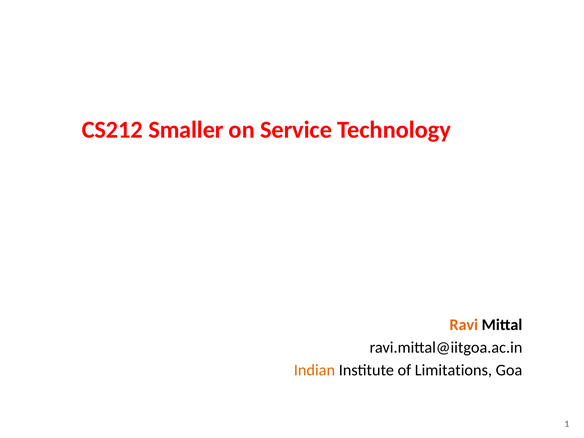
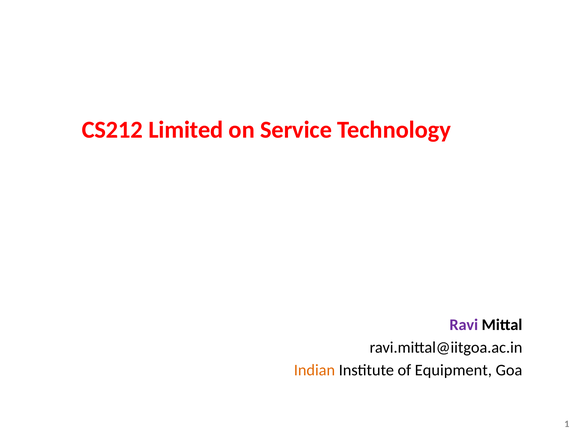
Smaller: Smaller -> Limited
Ravi colour: orange -> purple
Limitations: Limitations -> Equipment
